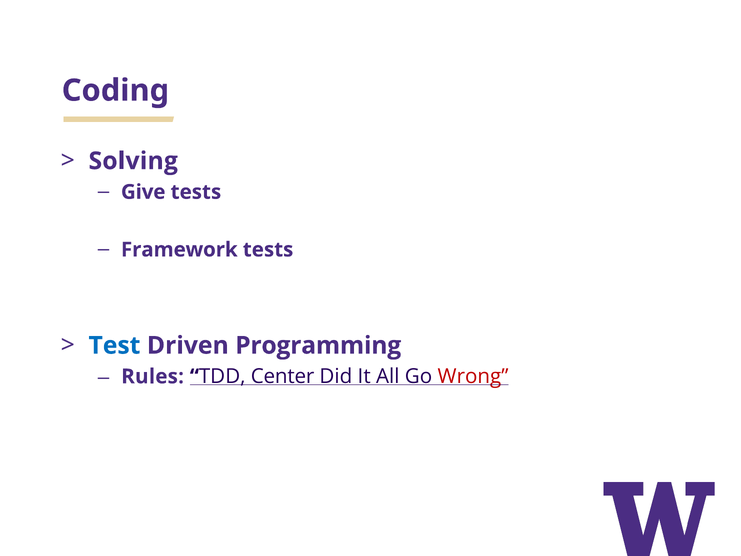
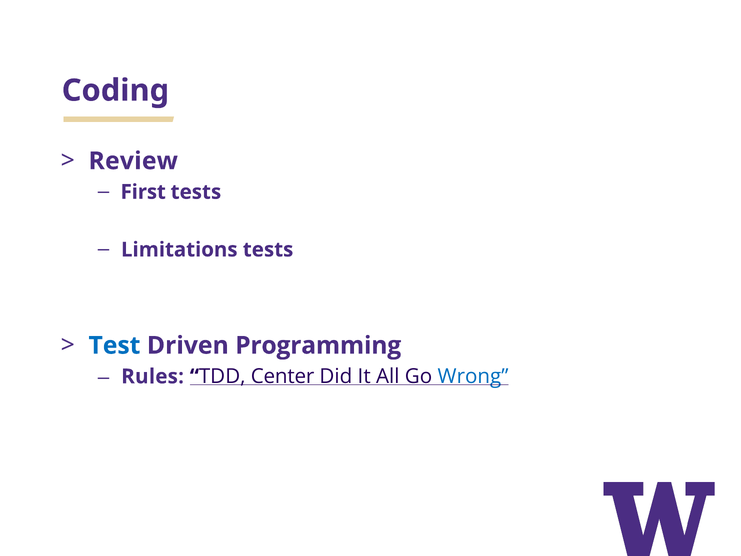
Solving: Solving -> Review
Give: Give -> First
Framework: Framework -> Limitations
Wrong colour: red -> blue
